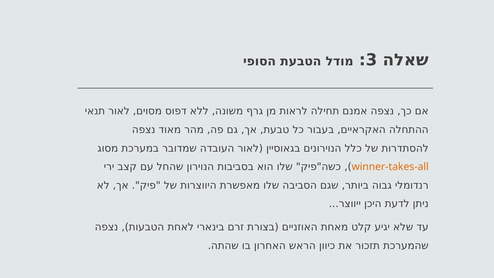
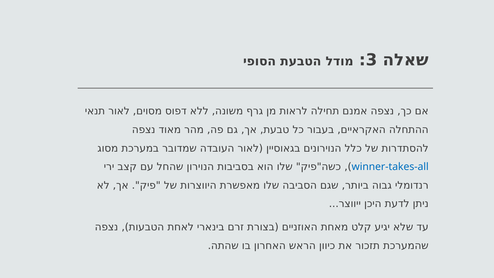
winner-takes-all colour: orange -> blue
